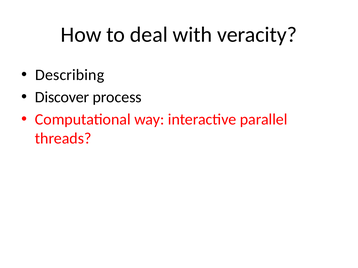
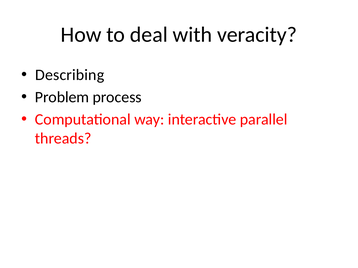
Discover: Discover -> Problem
